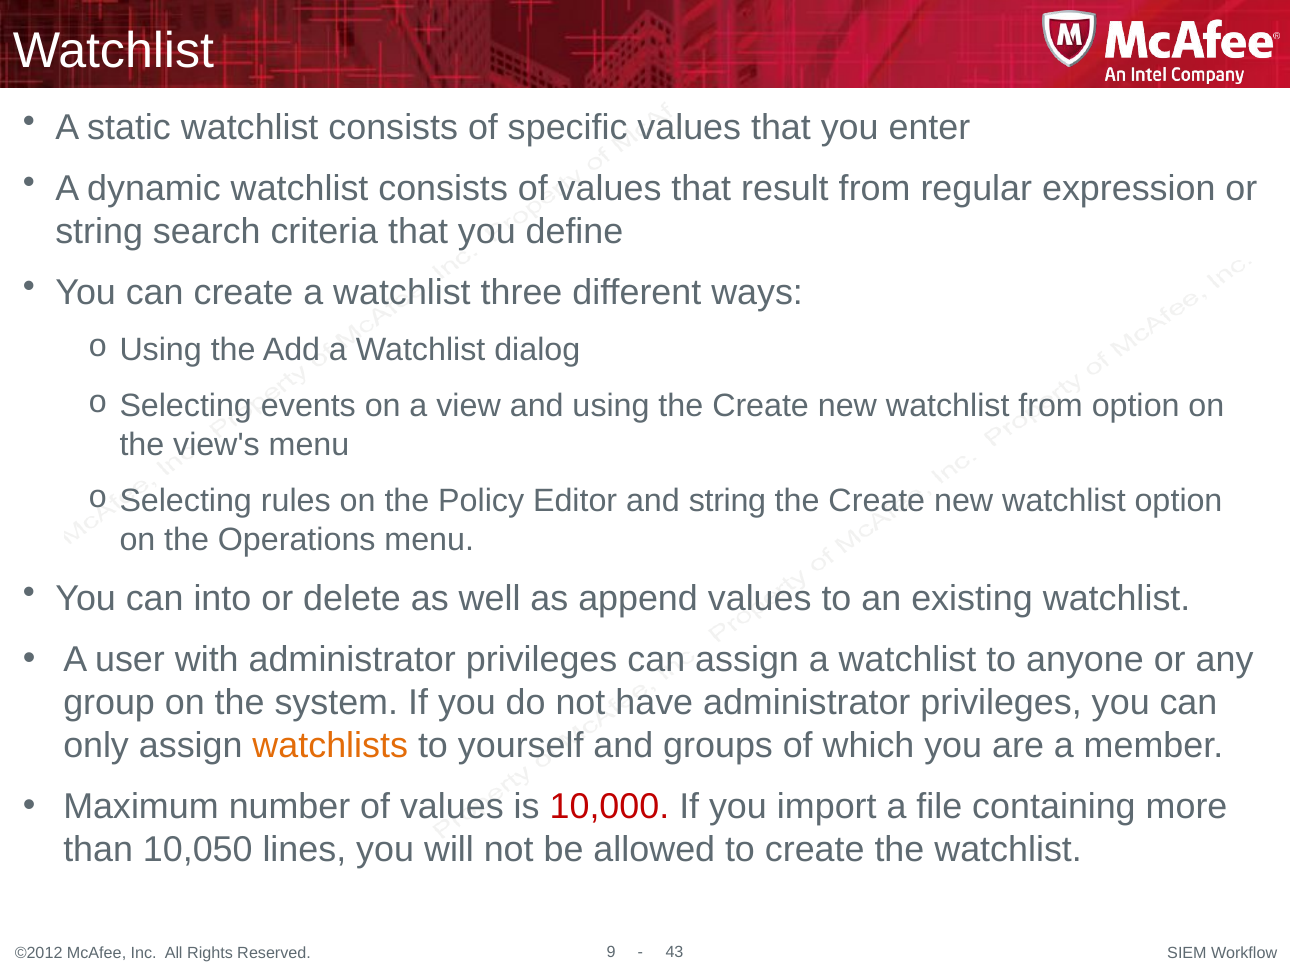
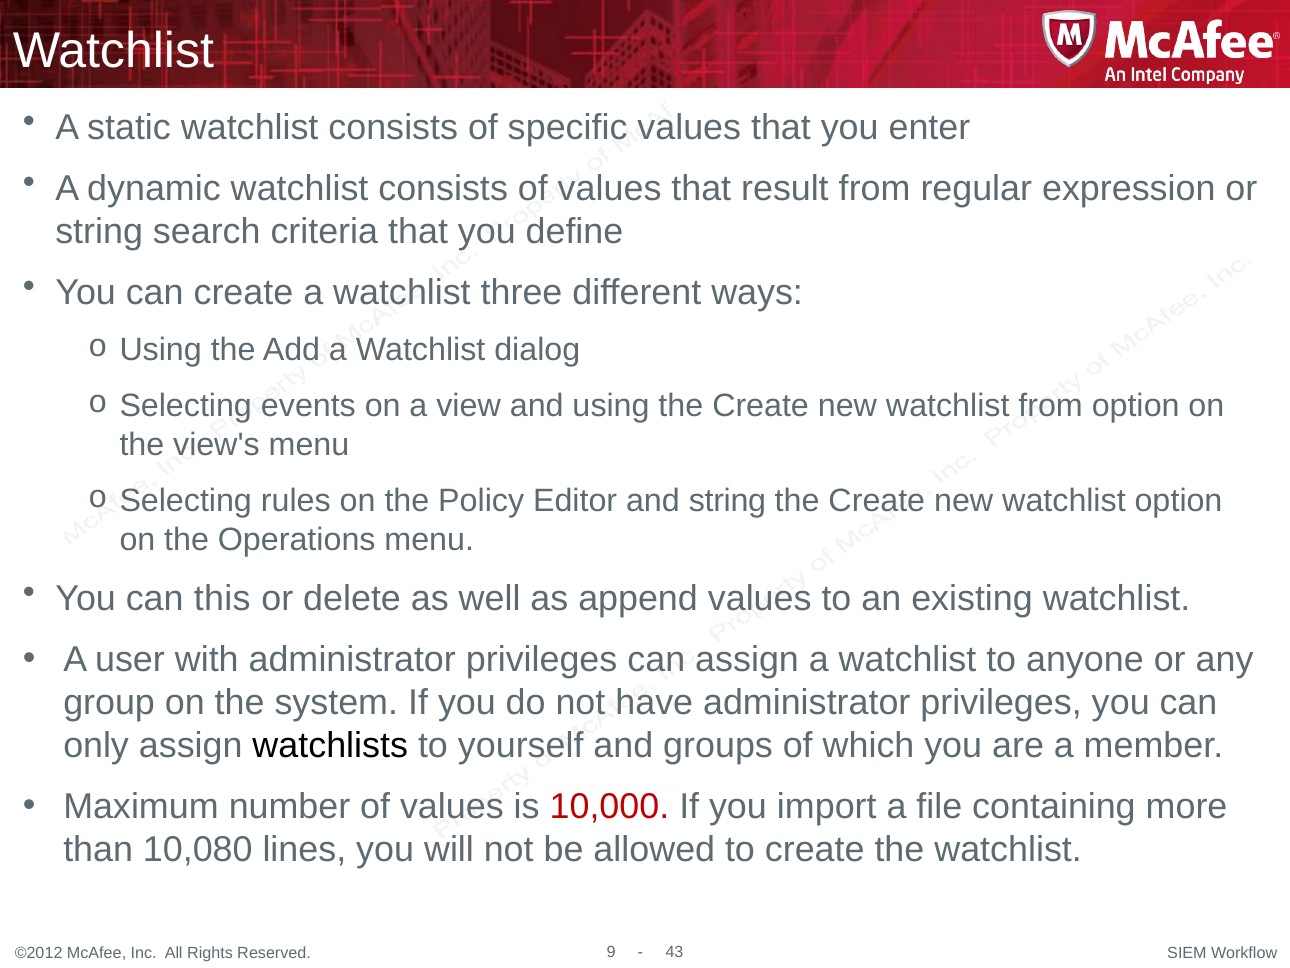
into: into -> this
watchlists colour: orange -> black
10,050: 10,050 -> 10,080
